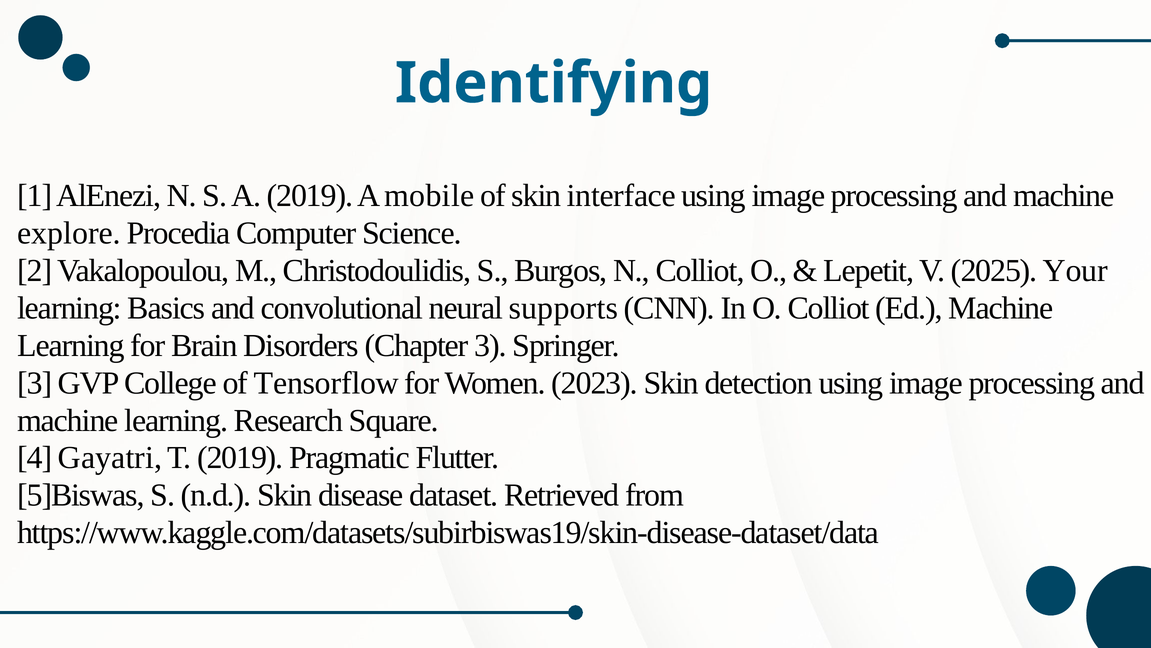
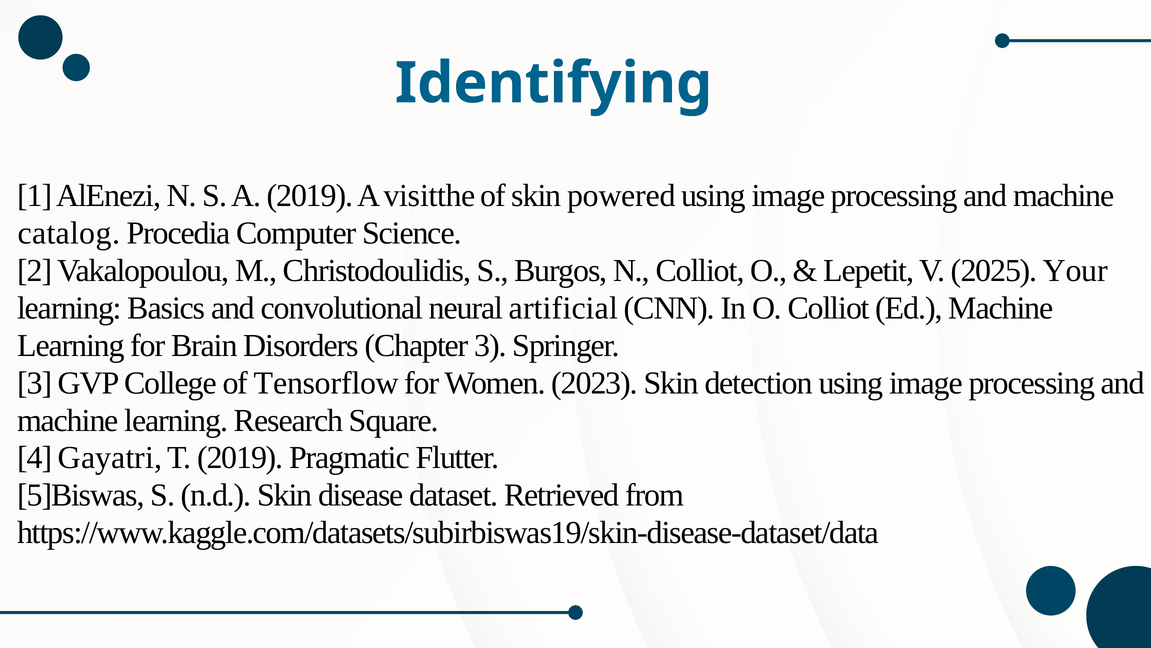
mobile: mobile -> visitthe
interface: interface -> powered
explore: explore -> catalog
supports: supports -> artificial
